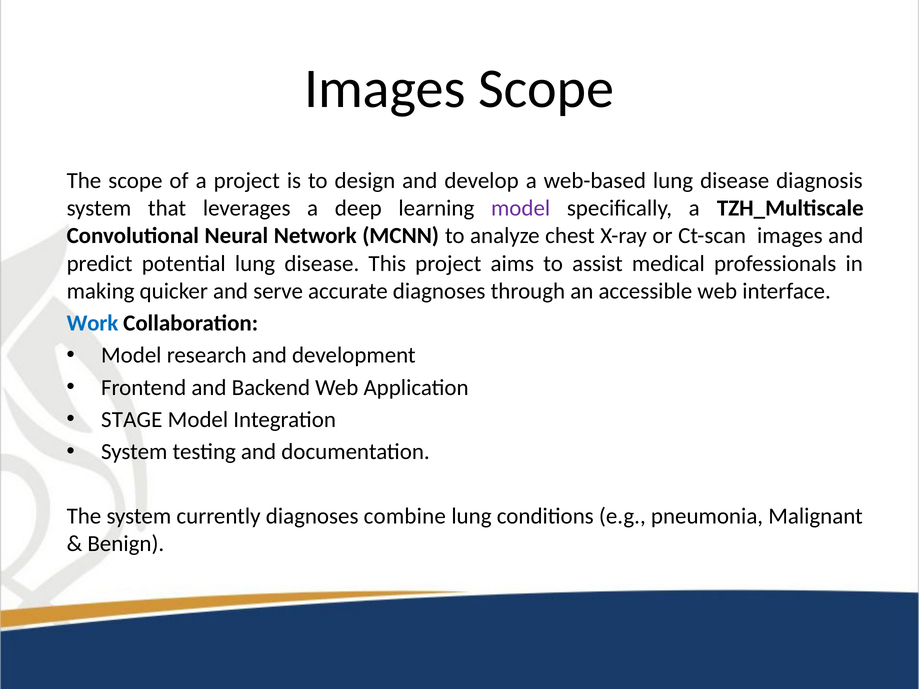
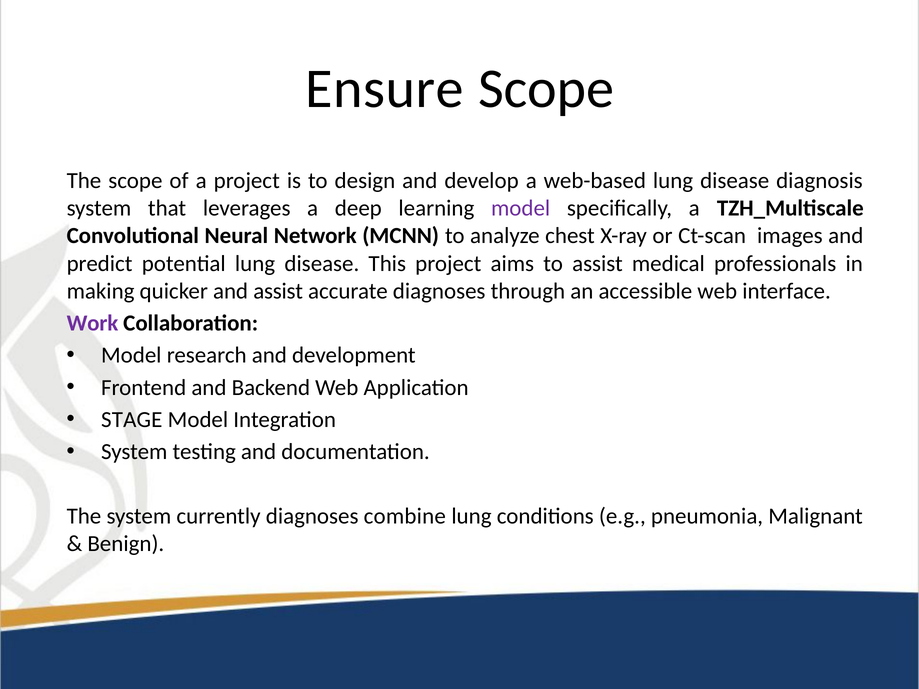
Images at (385, 89): Images -> Ensure
and serve: serve -> assist
Work colour: blue -> purple
